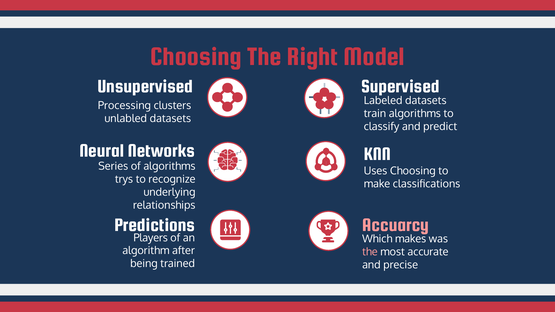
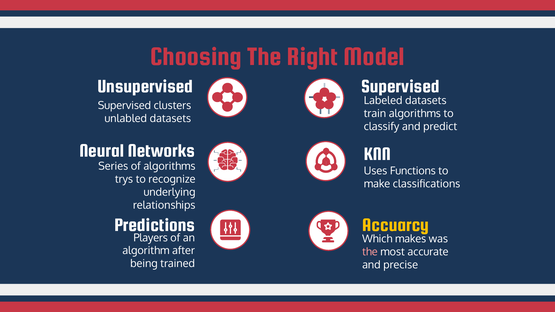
Processing at (124, 106): Processing -> Supervised
Uses Choosing: Choosing -> Functions
Accuarcy colour: pink -> yellow
